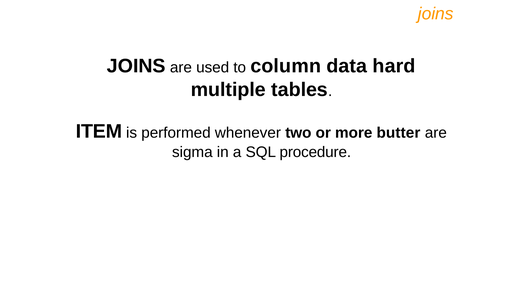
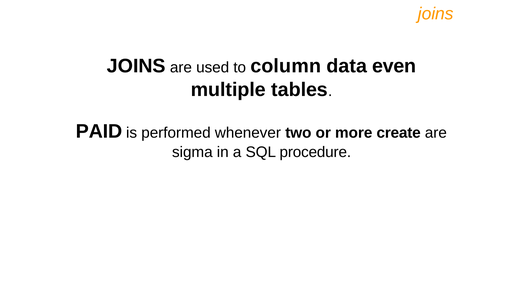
hard: hard -> even
ITEM: ITEM -> PAID
butter: butter -> create
